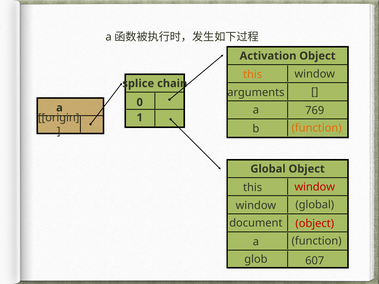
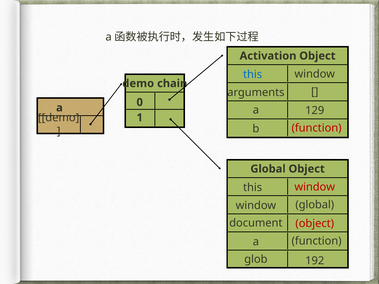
this at (253, 74) colour: orange -> blue
splice at (138, 84): splice -> demo
769: 769 -> 129
origin at (59, 118): origin -> demo
function at (317, 128) colour: orange -> red
607: 607 -> 192
